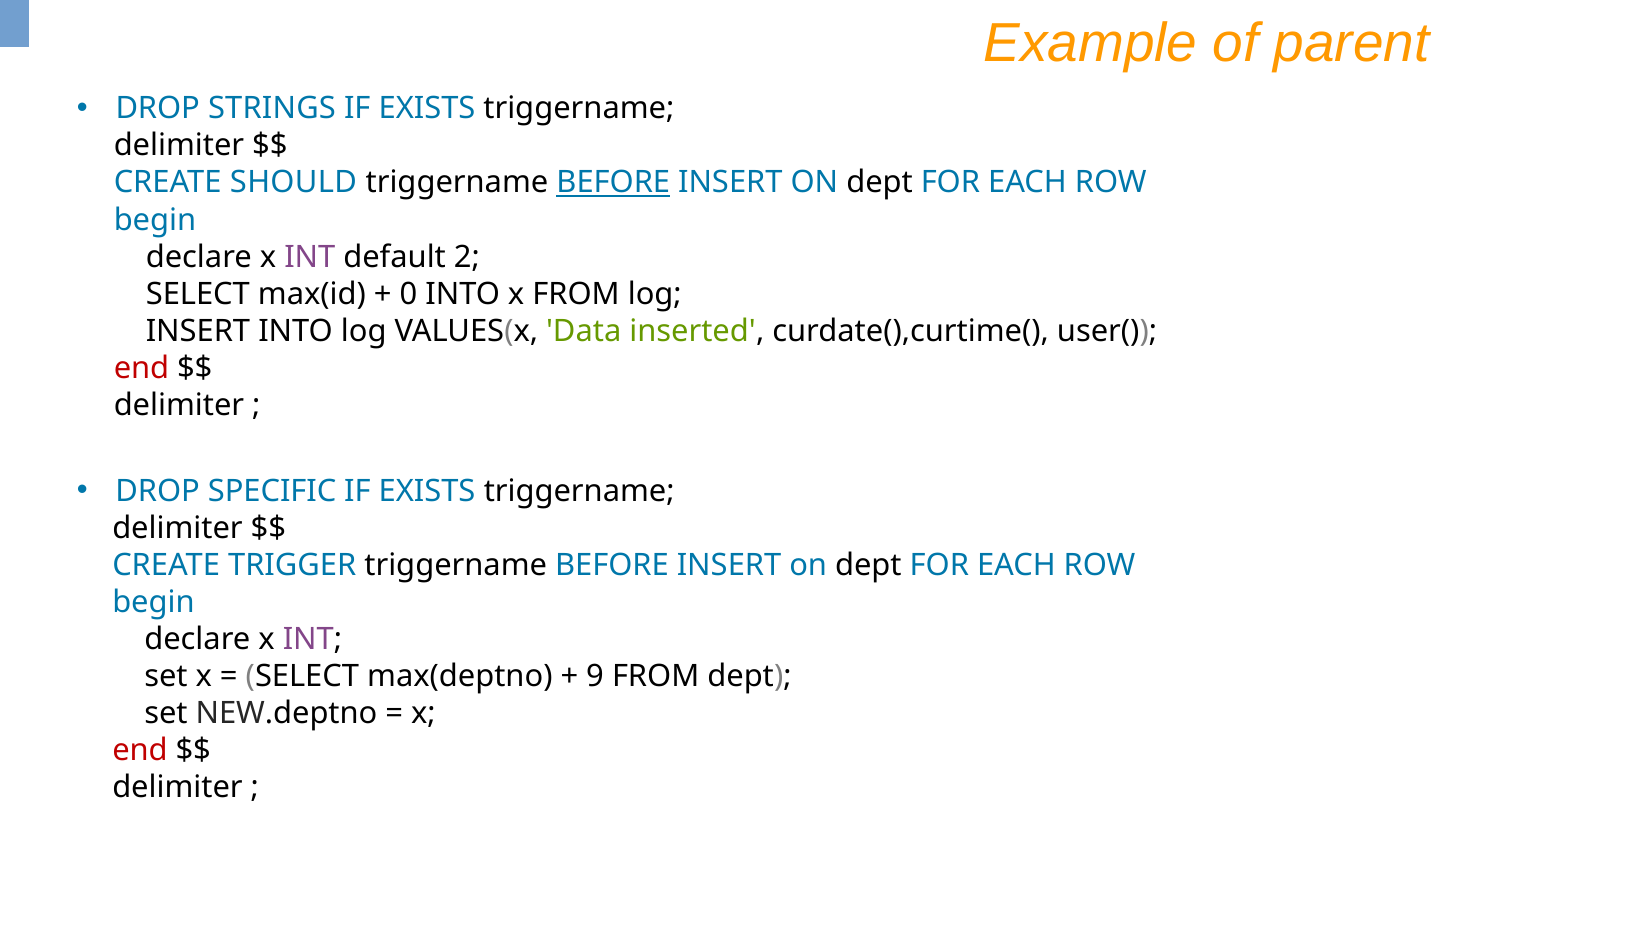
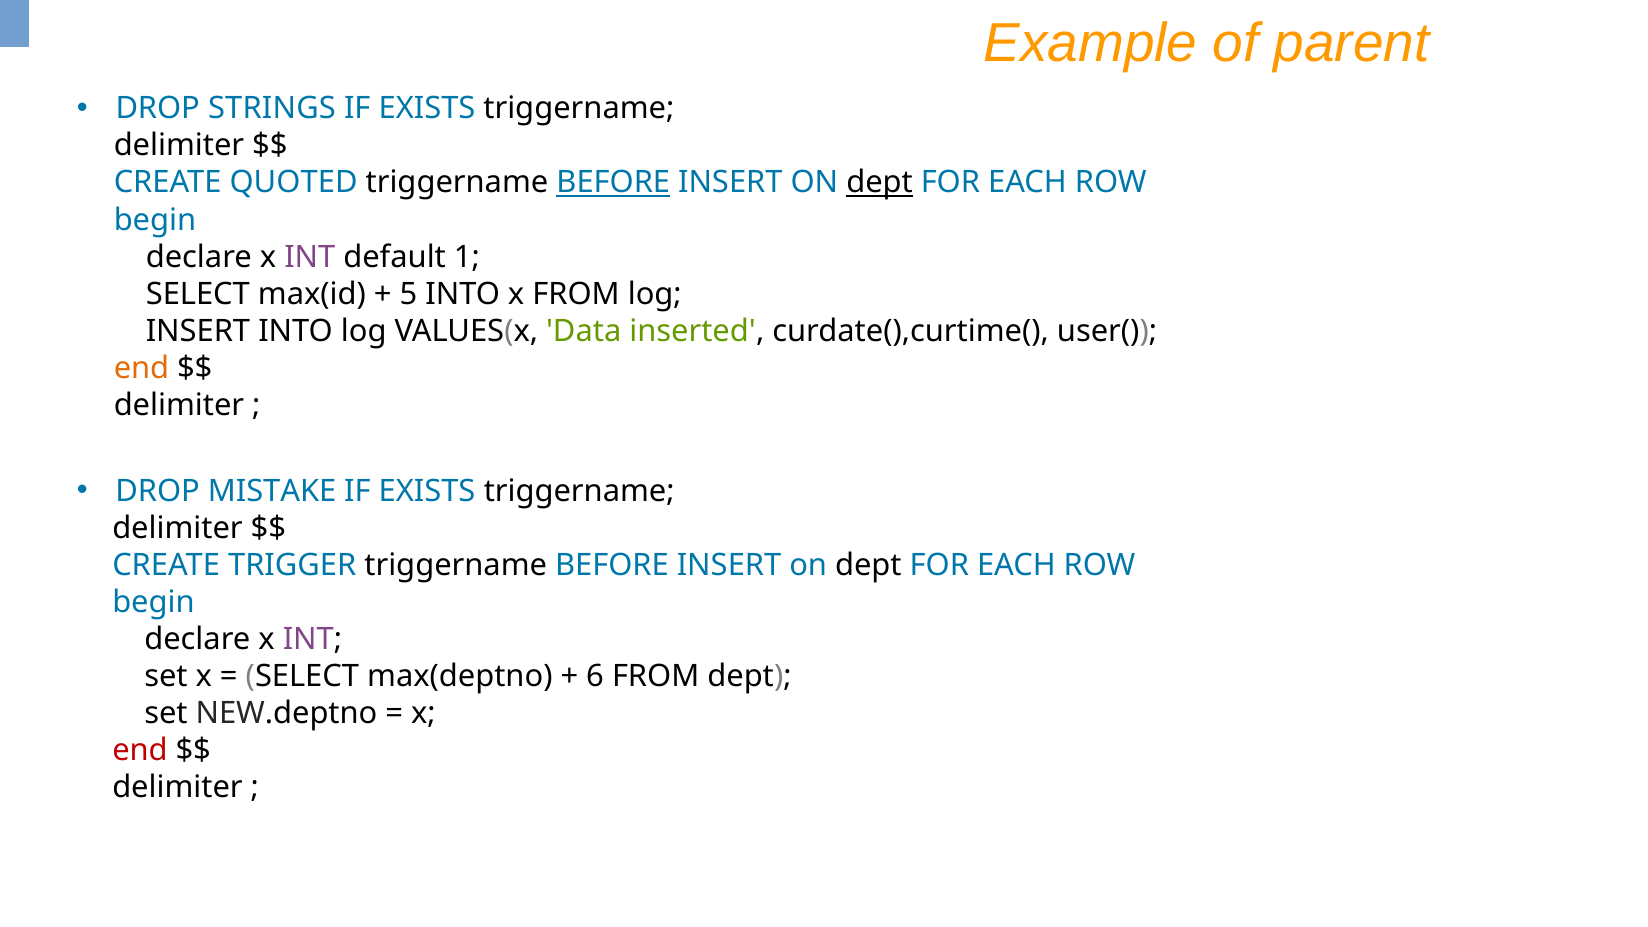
SHOULD: SHOULD -> QUOTED
dept at (880, 183) underline: none -> present
2: 2 -> 1
0: 0 -> 5
end at (142, 368) colour: red -> orange
SPECIFIC: SPECIFIC -> MISTAKE
9: 9 -> 6
